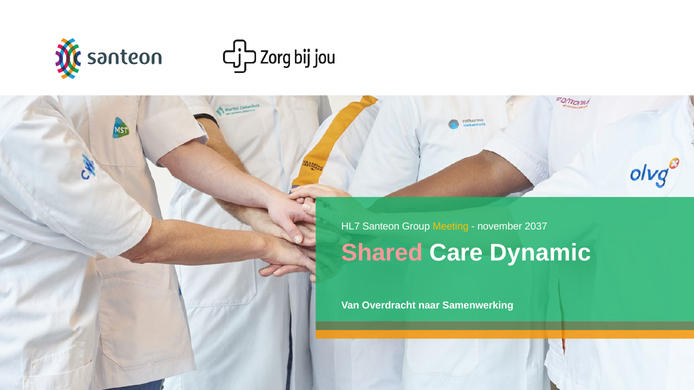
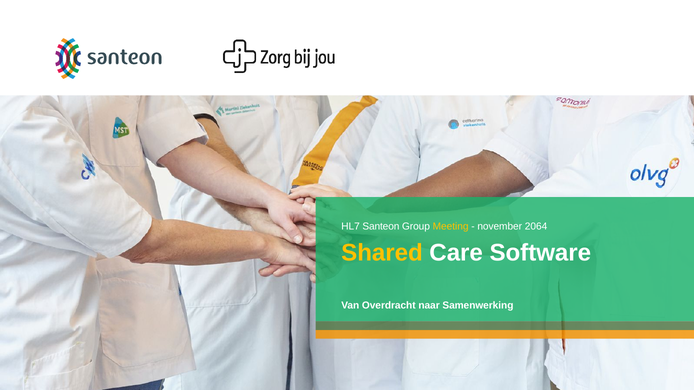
2037: 2037 -> 2064
Shared colour: pink -> yellow
Dynamic: Dynamic -> Software
